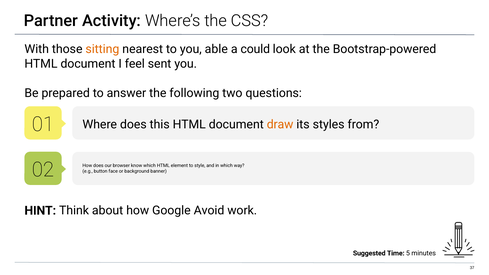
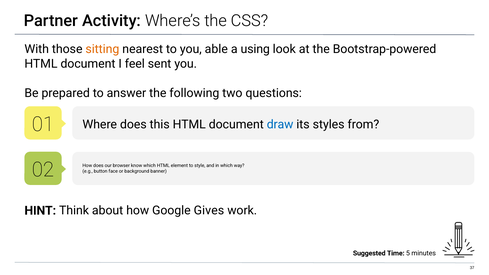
could: could -> using
draw colour: orange -> blue
Avoid: Avoid -> Gives
